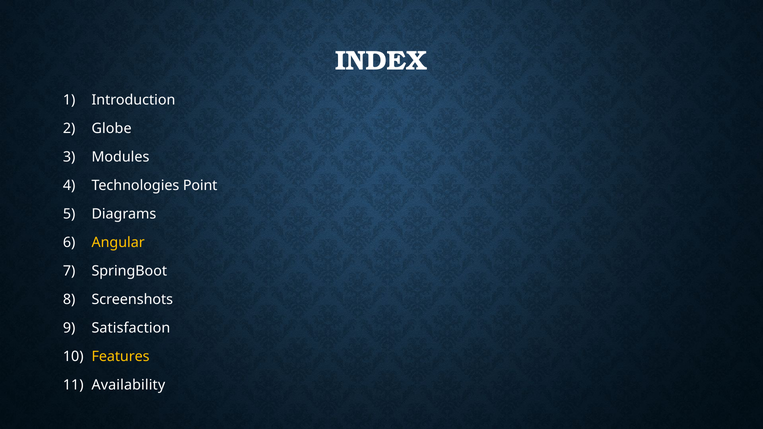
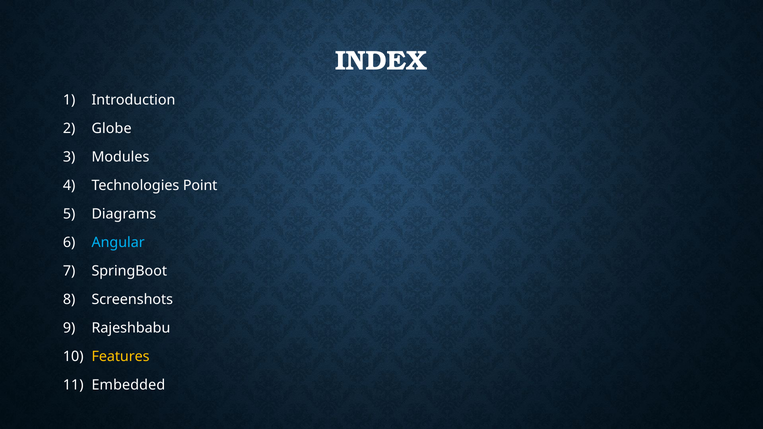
Angular colour: yellow -> light blue
Satisfaction: Satisfaction -> Rajeshbabu
Availability: Availability -> Embedded
